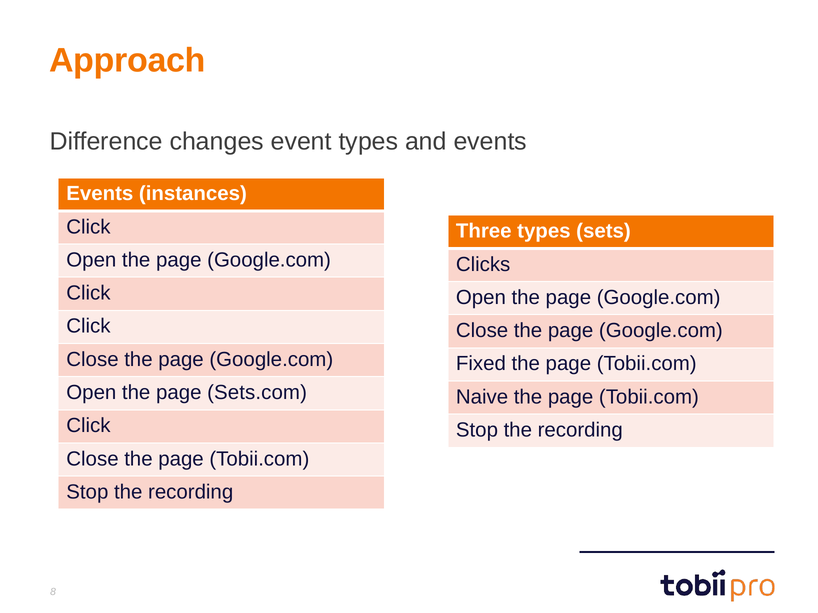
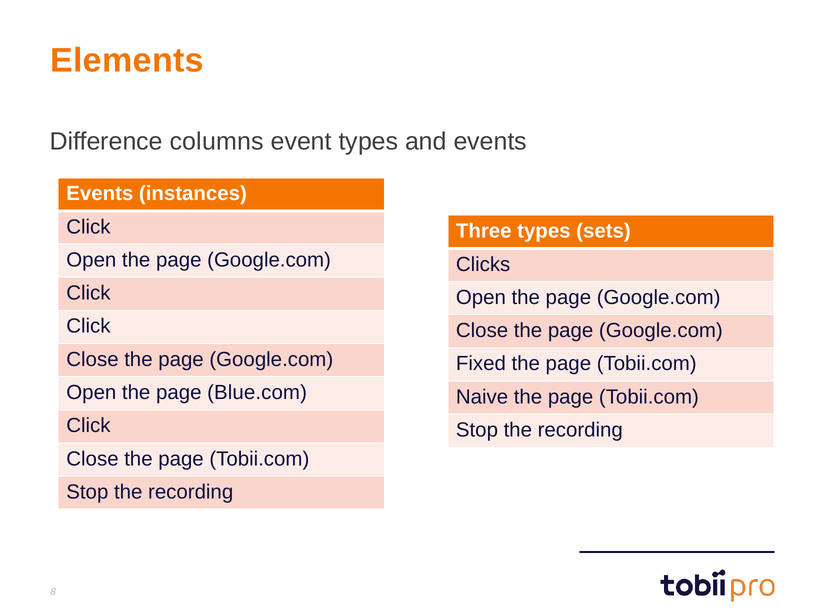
Approach: Approach -> Elements
changes: changes -> columns
Sets.com: Sets.com -> Blue.com
